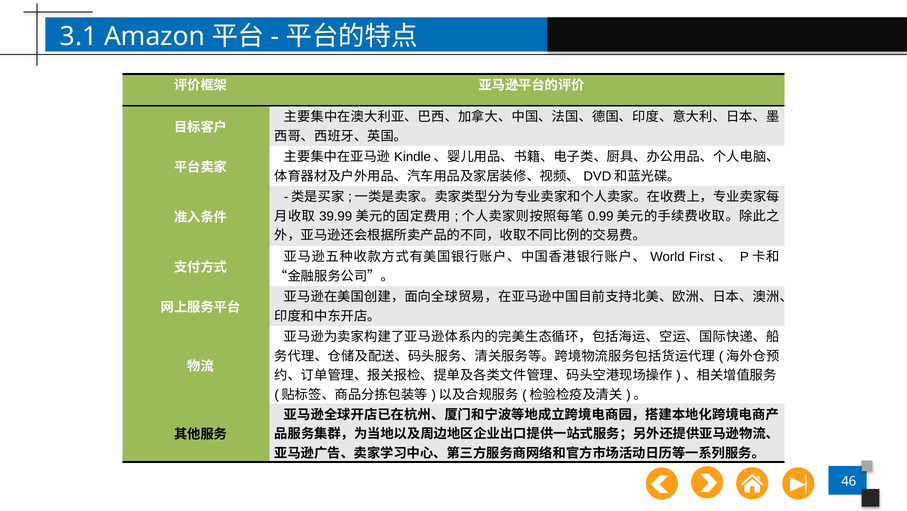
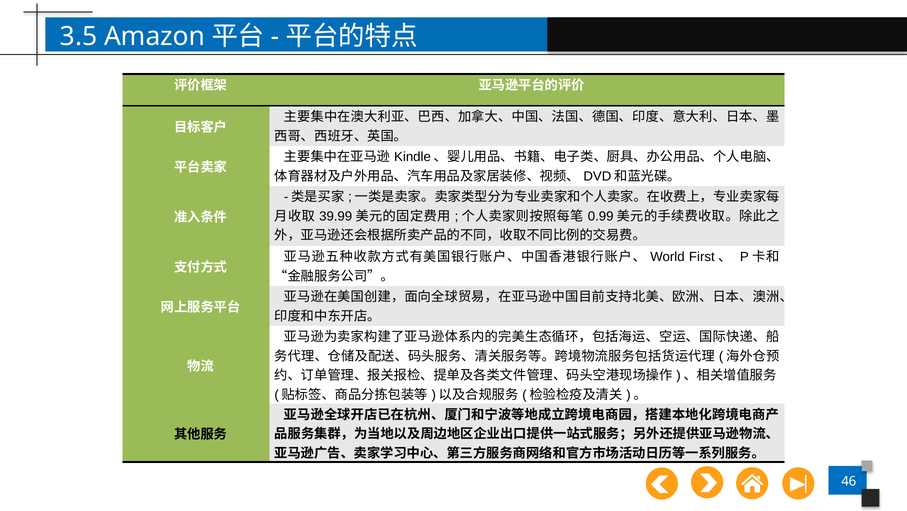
3.1: 3.1 -> 3.5
